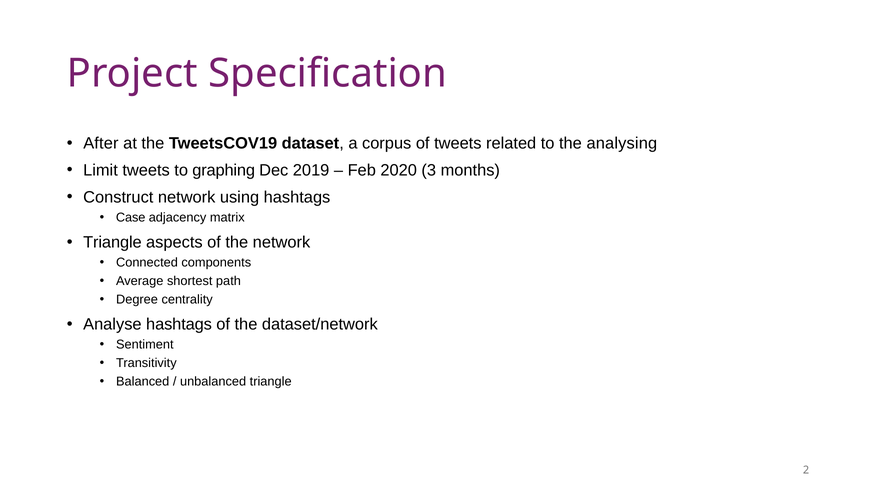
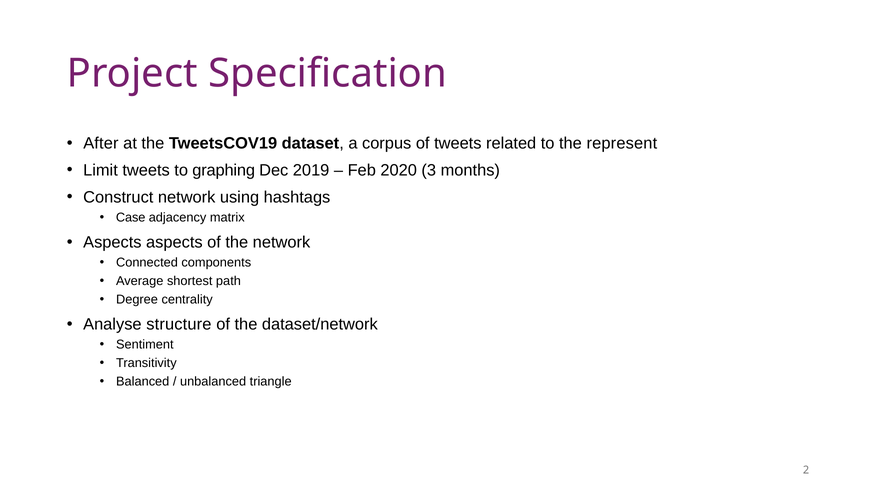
analysing: analysing -> represent
Triangle at (112, 242): Triangle -> Aspects
Analyse hashtags: hashtags -> structure
